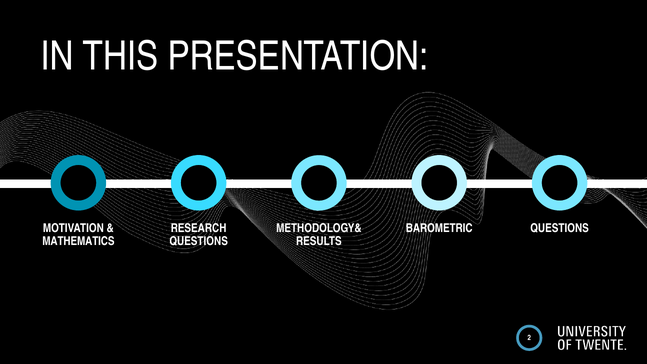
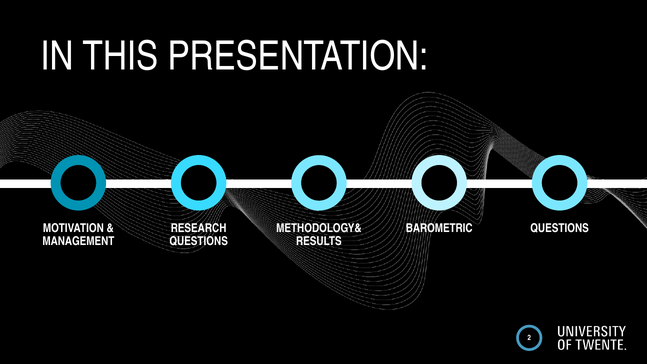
MATHEMATICS: MATHEMATICS -> MANAGEMENT
